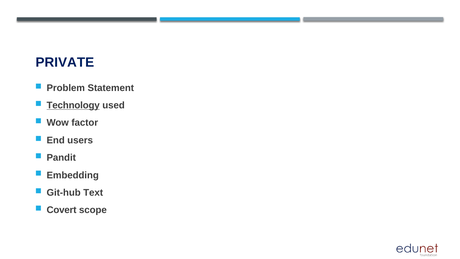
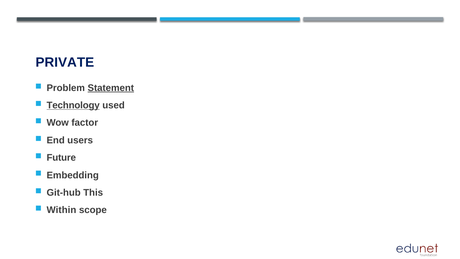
Statement underline: none -> present
Pandit: Pandit -> Future
Text: Text -> This
Covert: Covert -> Within
